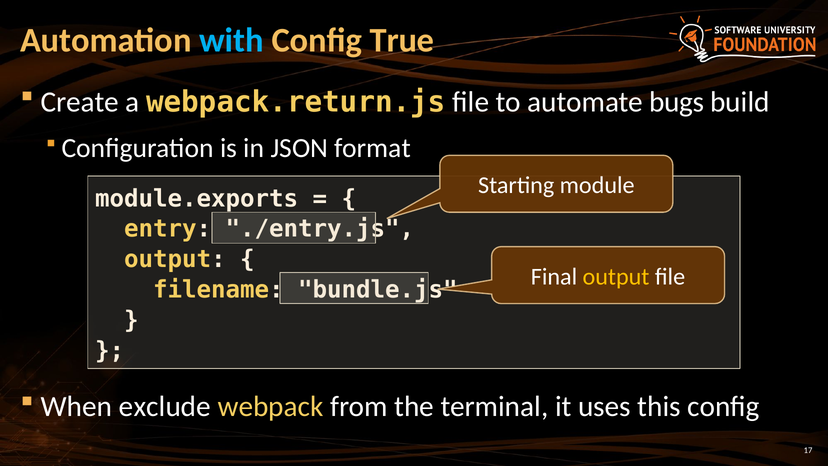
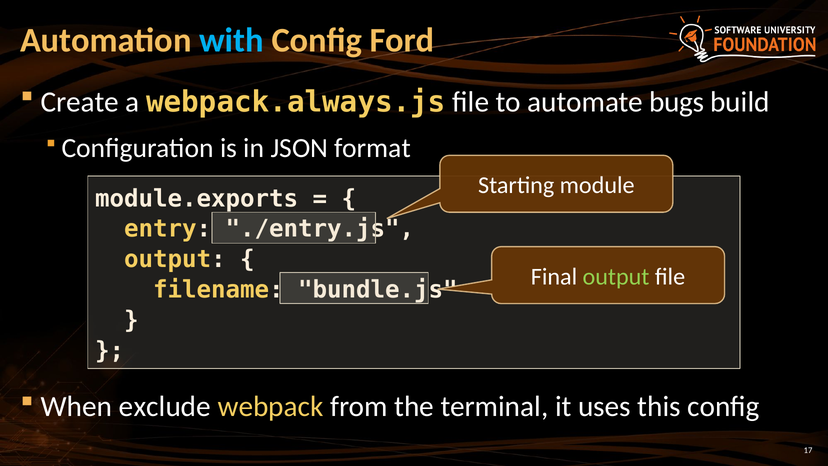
True: True -> Ford
webpack.return.js: webpack.return.js -> webpack.always.js
output at (616, 277) colour: yellow -> light green
